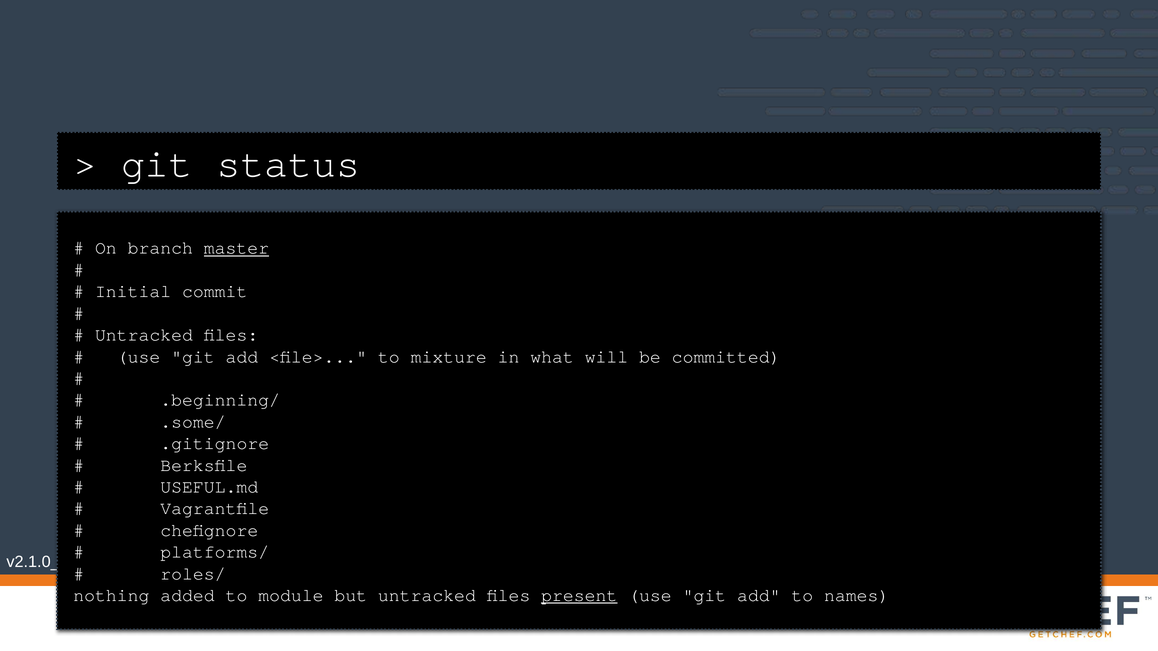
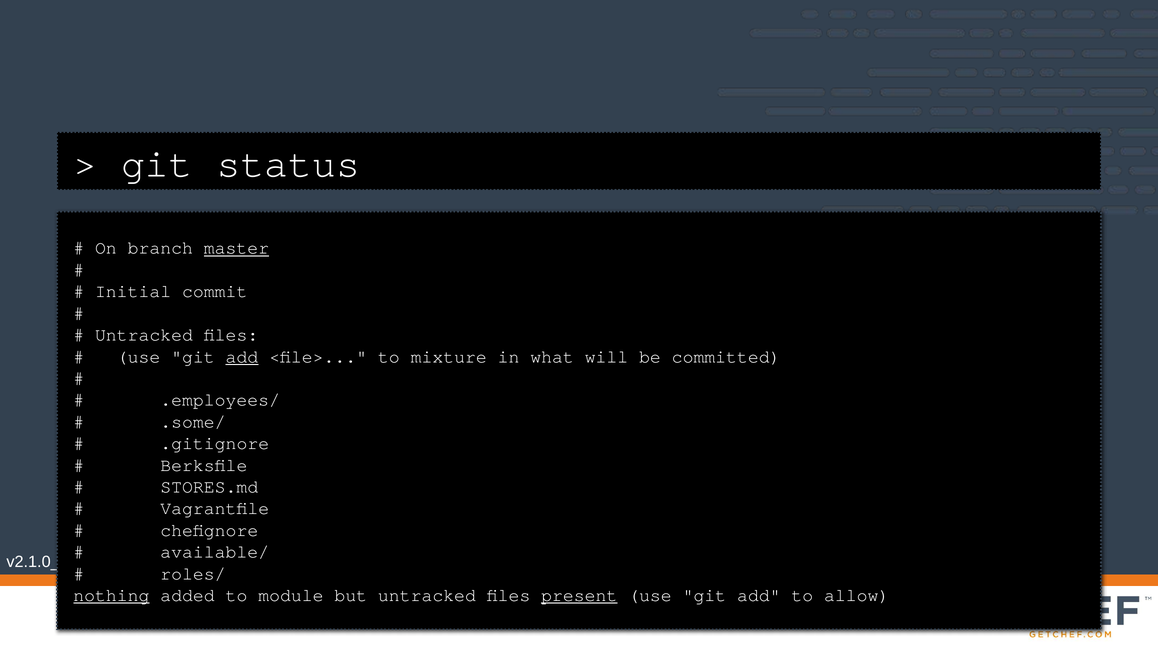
add at (242, 357) underline: none -> present
.beginning/: .beginning/ -> .employees/
USEFUL.md: USEFUL.md -> STORES.md
platforms/: platforms/ -> available/
nothing underline: none -> present
names: names -> allow
